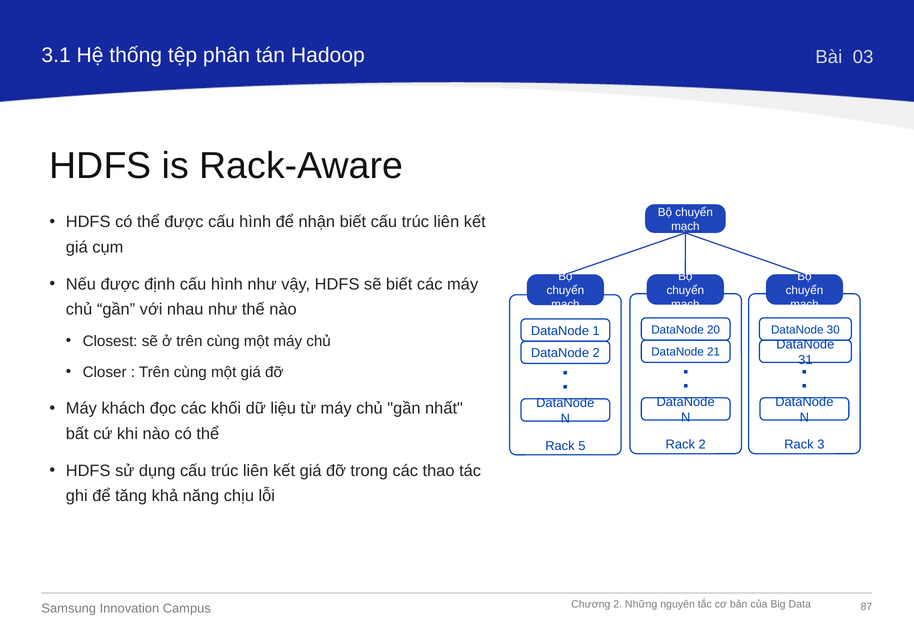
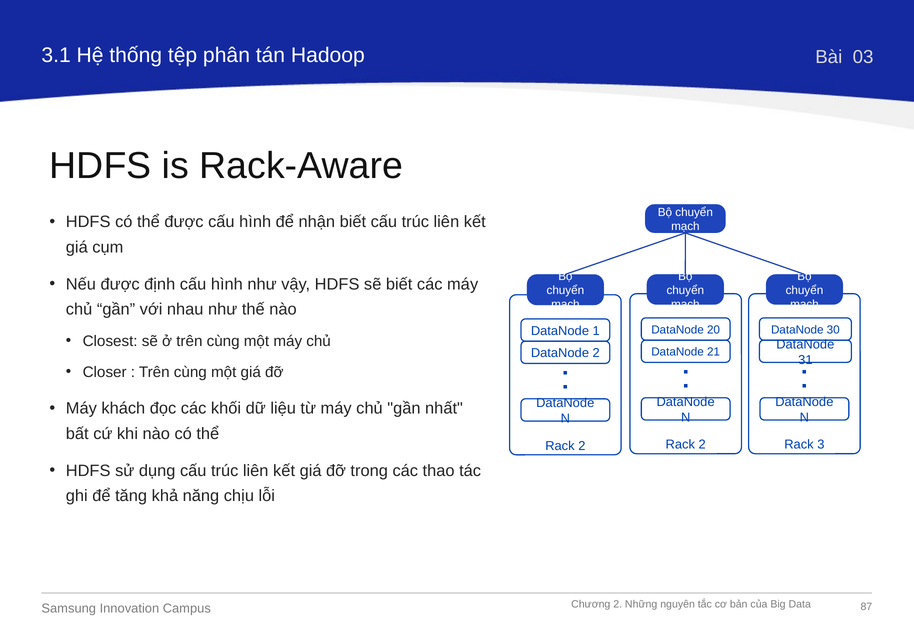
5 at (582, 446): 5 -> 2
